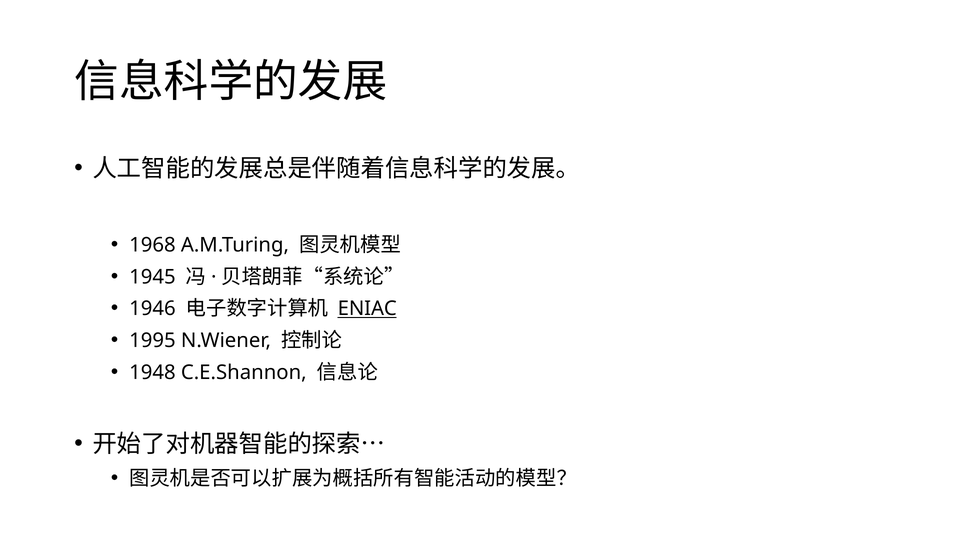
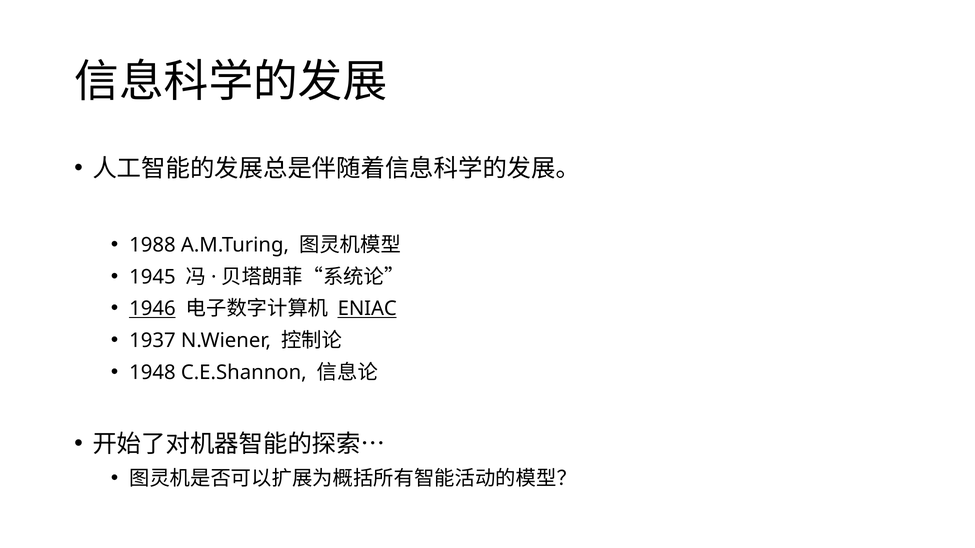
1968: 1968 -> 1988
1946 underline: none -> present
1995: 1995 -> 1937
